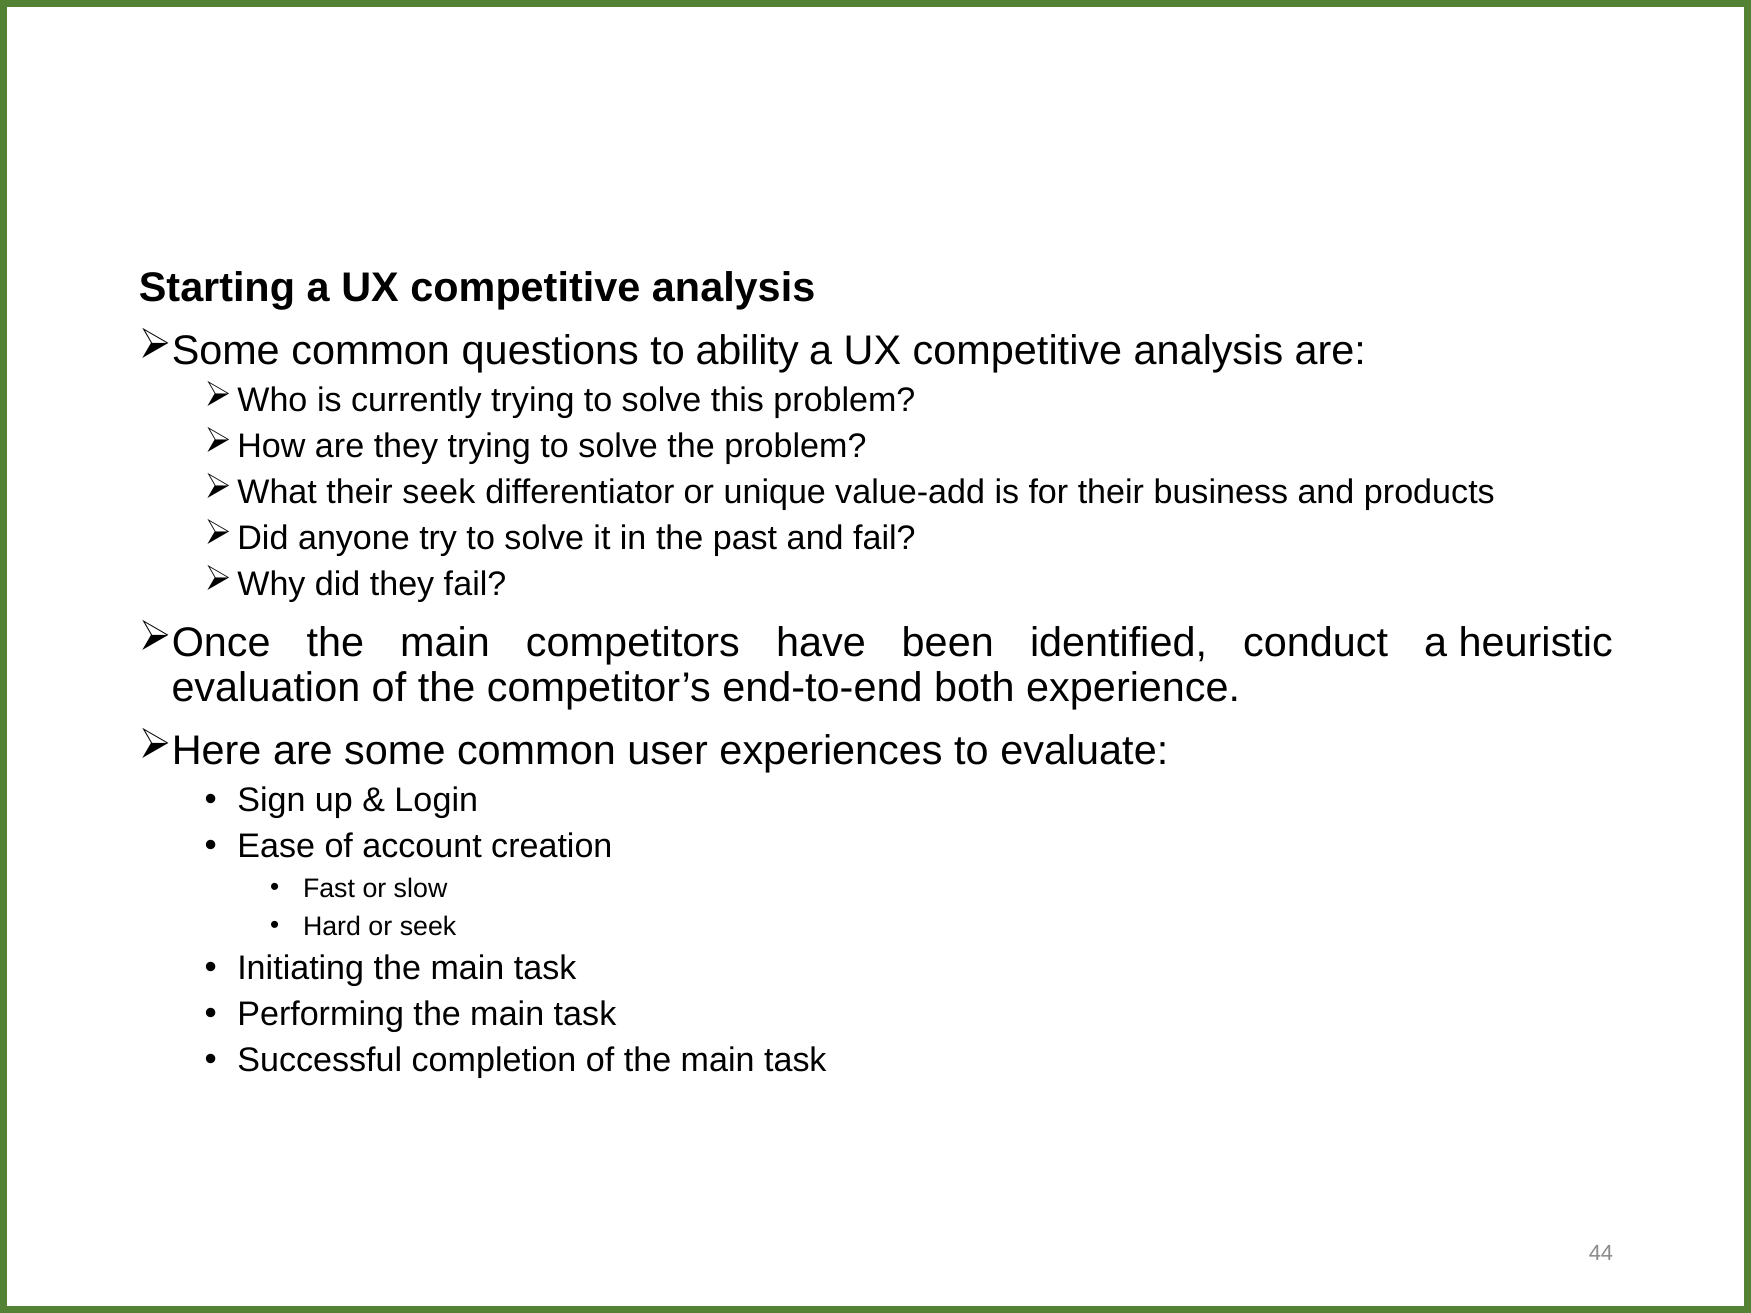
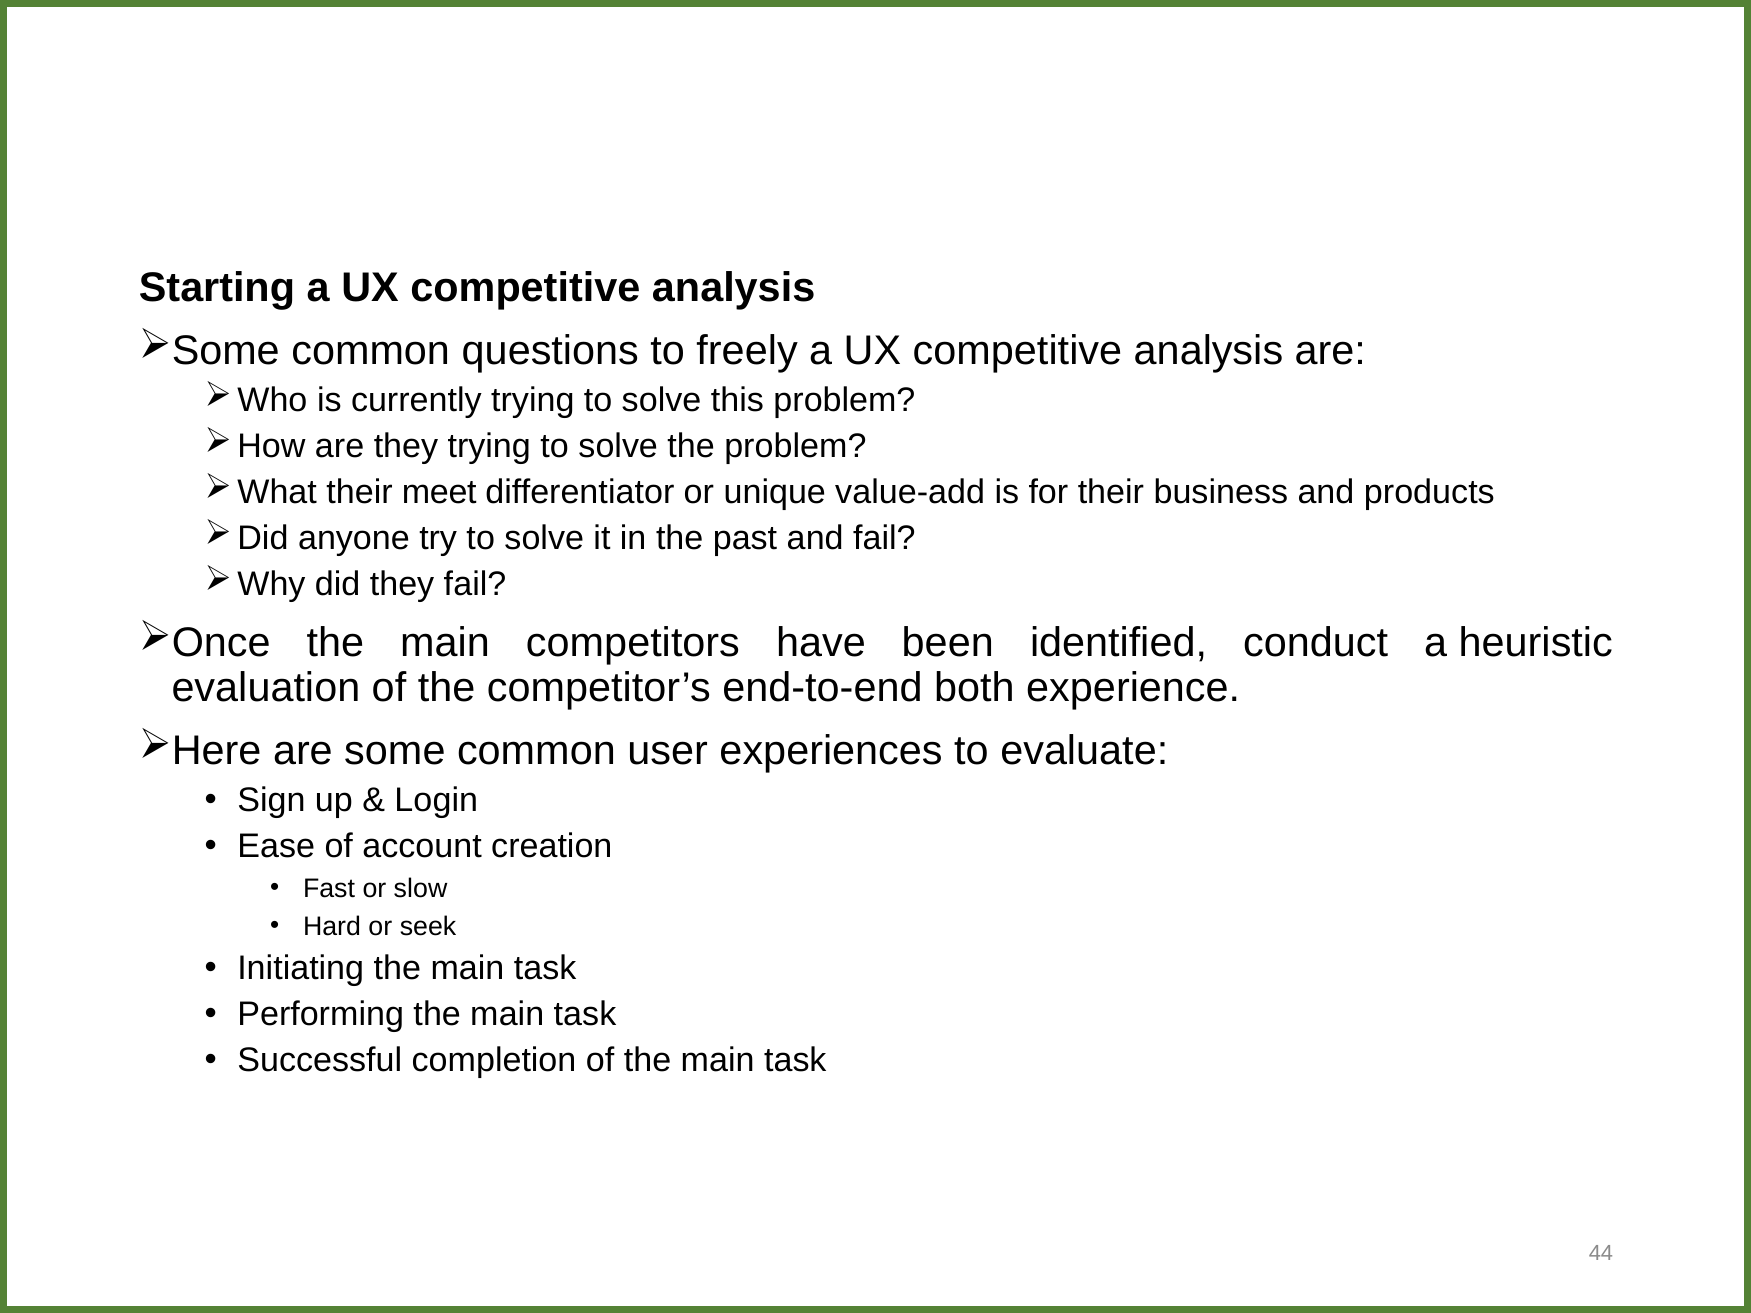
ability: ability -> freely
their seek: seek -> meet
